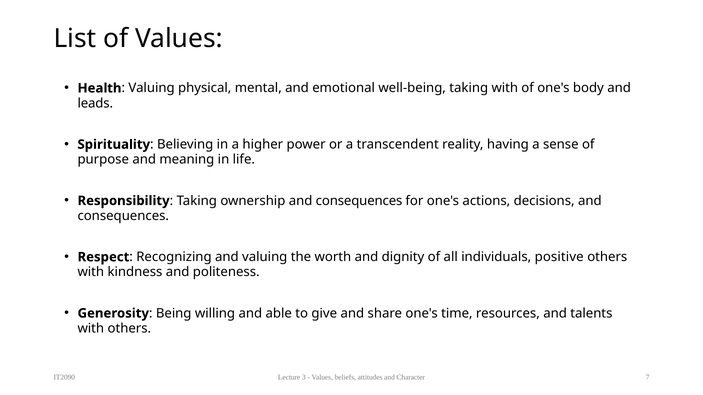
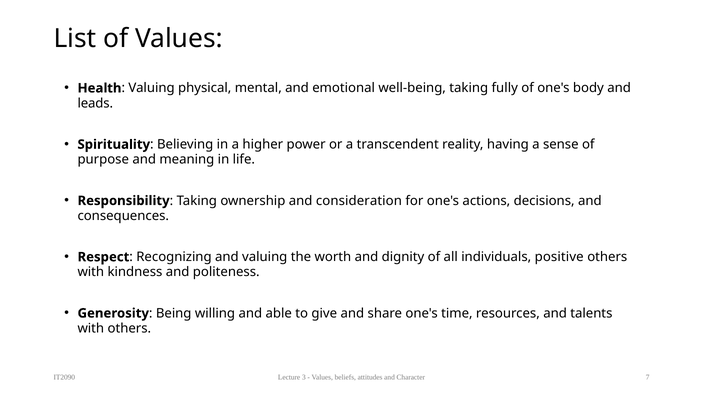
taking with: with -> fully
ownership and consequences: consequences -> consideration
